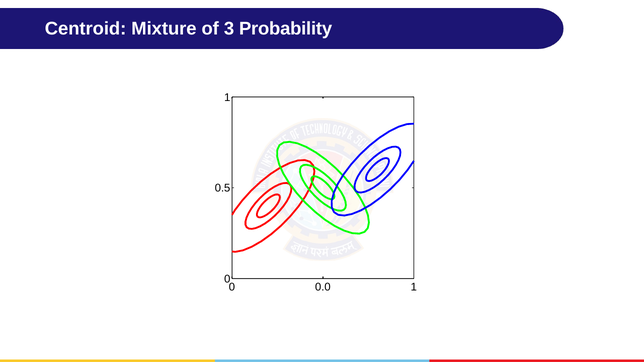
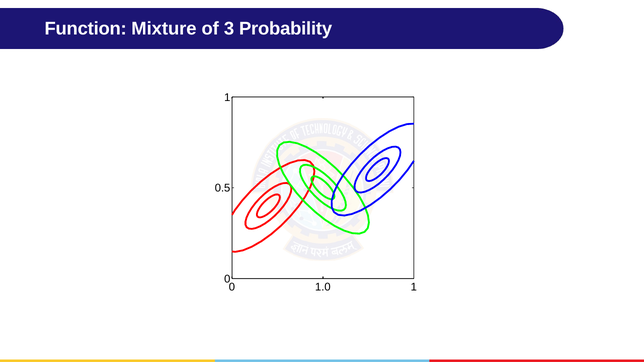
Centroid: Centroid -> Function
0.0: 0.0 -> 1.0
